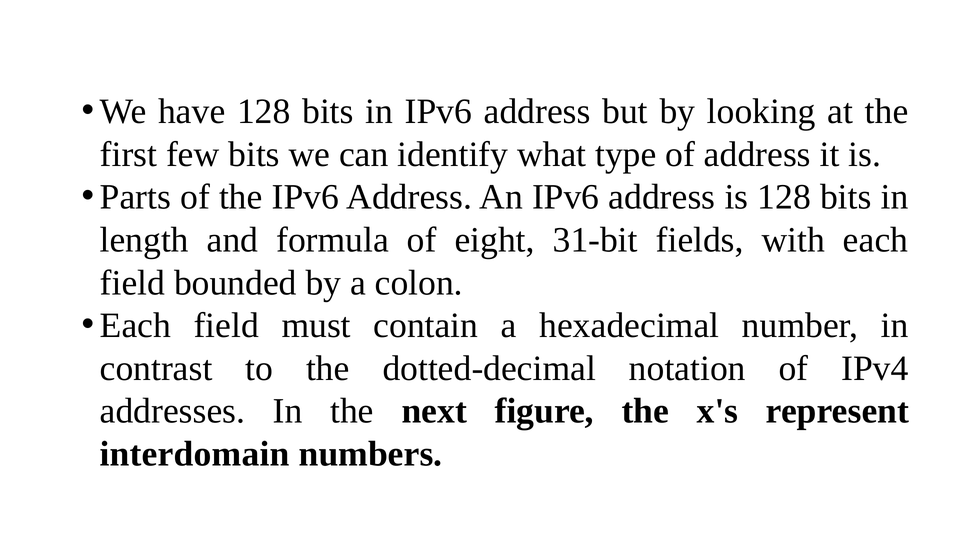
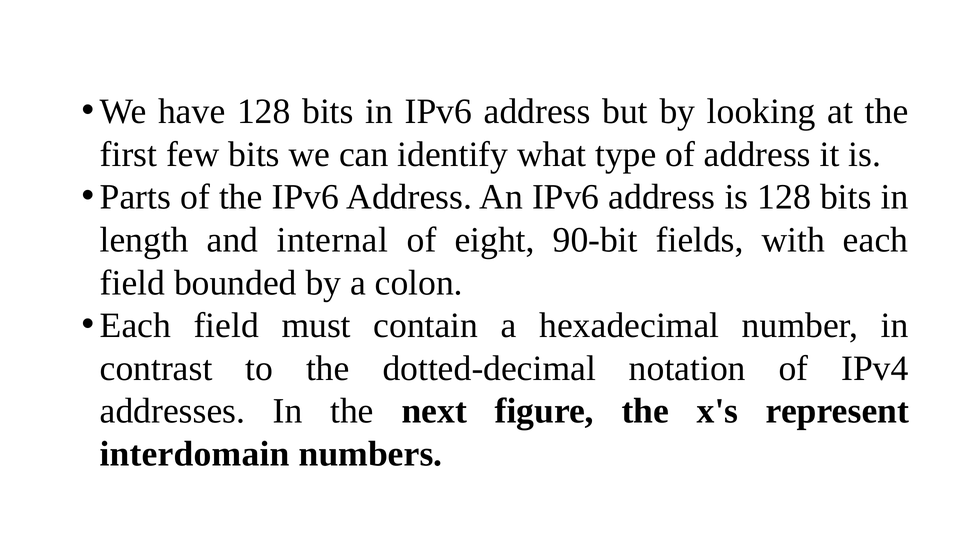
formula: formula -> internal
31-bit: 31-bit -> 90-bit
